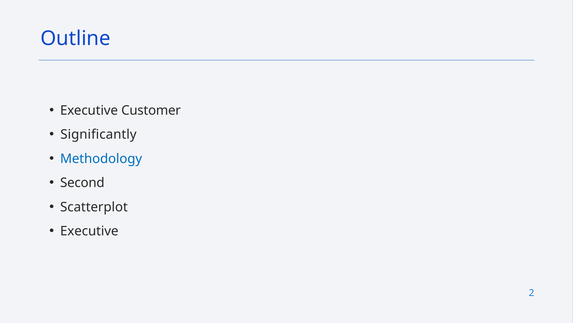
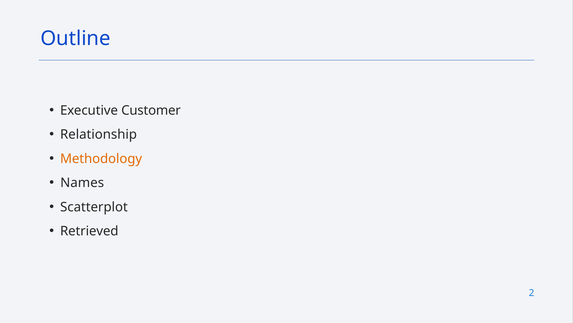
Significantly: Significantly -> Relationship
Methodology colour: blue -> orange
Second: Second -> Names
Executive at (89, 231): Executive -> Retrieved
